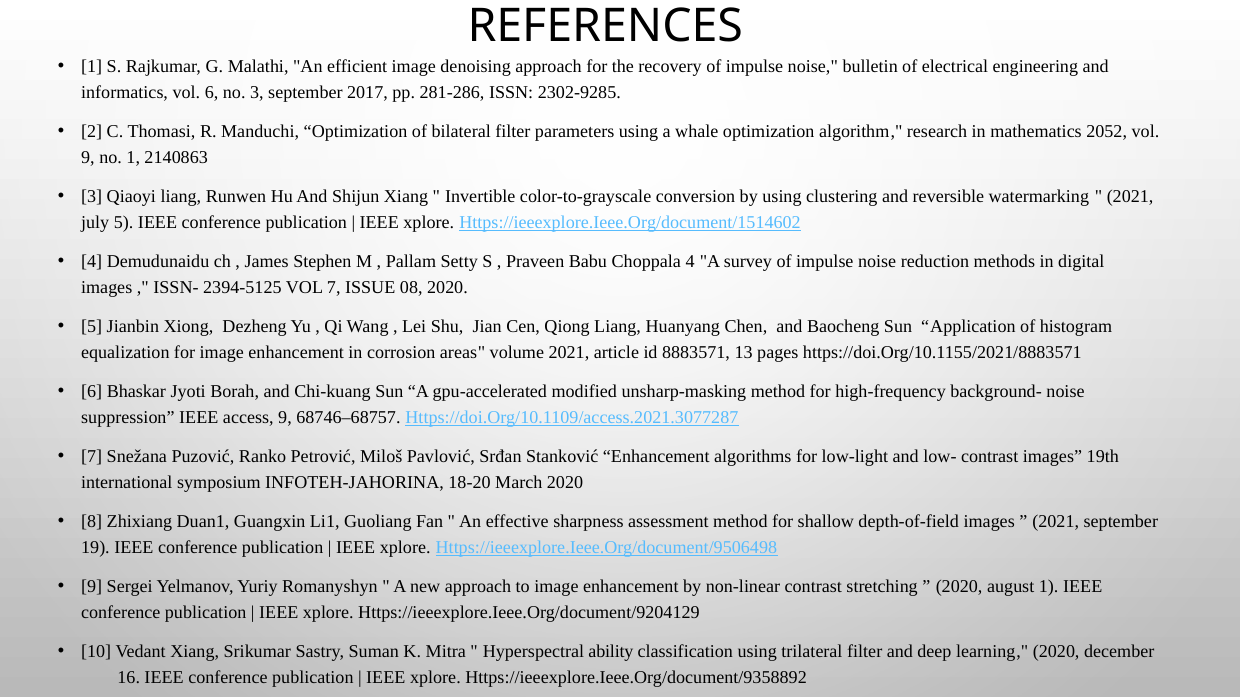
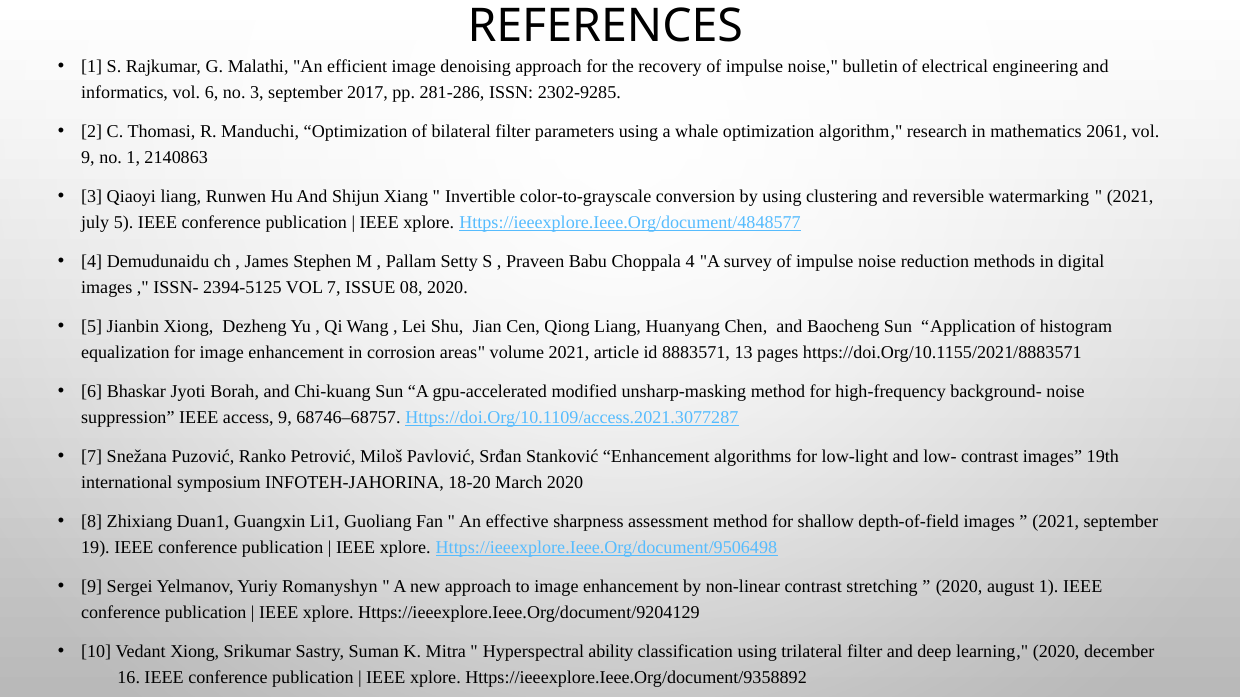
2052: 2052 -> 2061
Https://ieeexplore.Ieee.Org/document/1514602: Https://ieeexplore.Ieee.Org/document/1514602 -> Https://ieeexplore.Ieee.Org/document/4848577
Vedant Xiang: Xiang -> Xiong
